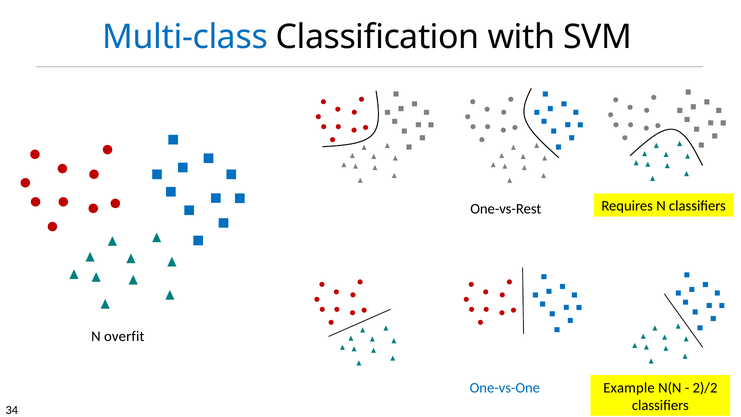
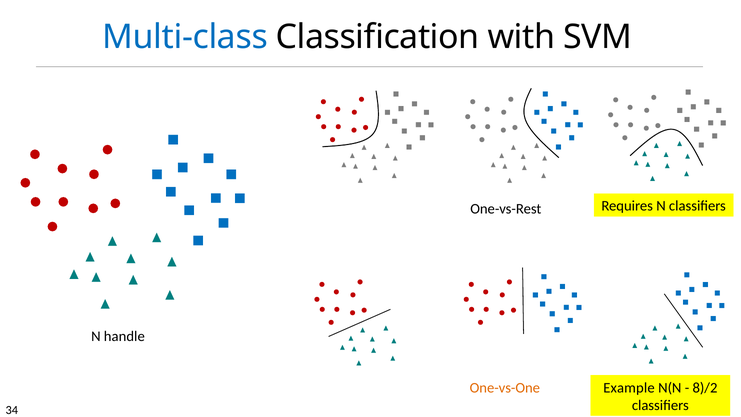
overfit: overfit -> handle
2)/2: 2)/2 -> 8)/2
One-vs-One colour: blue -> orange
